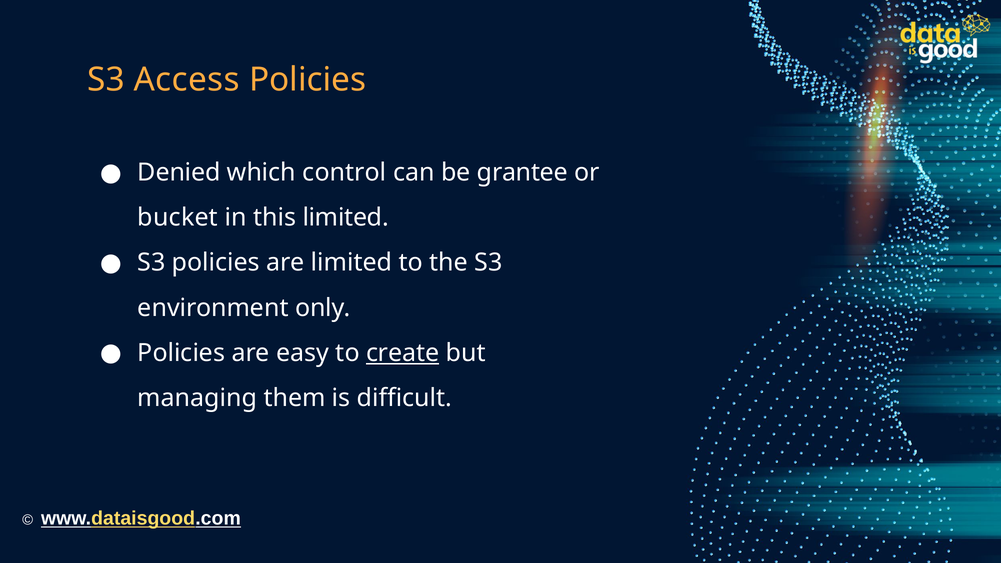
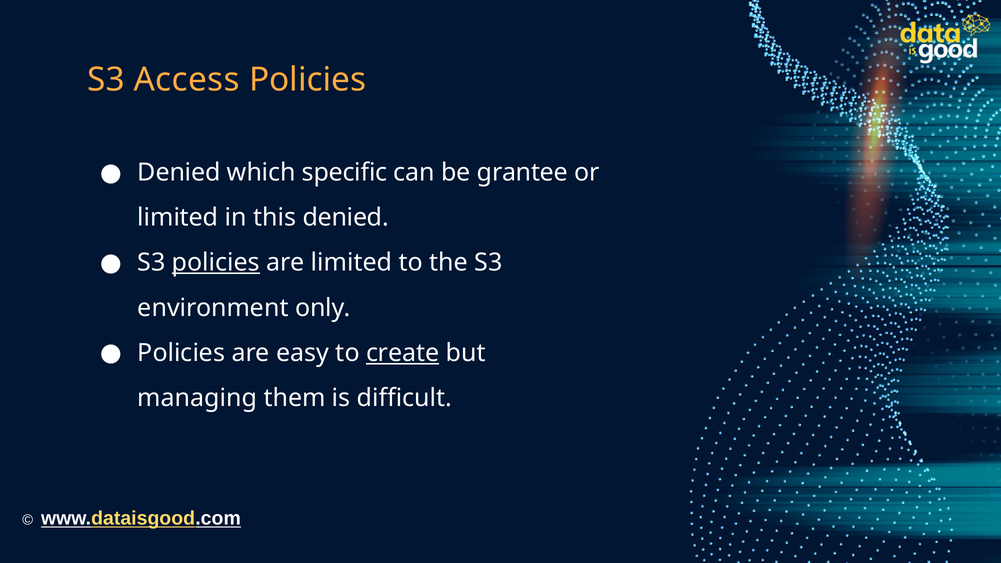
control: control -> specific
bucket at (178, 218): bucket -> limited
this limited: limited -> denied
policies at (216, 263) underline: none -> present
